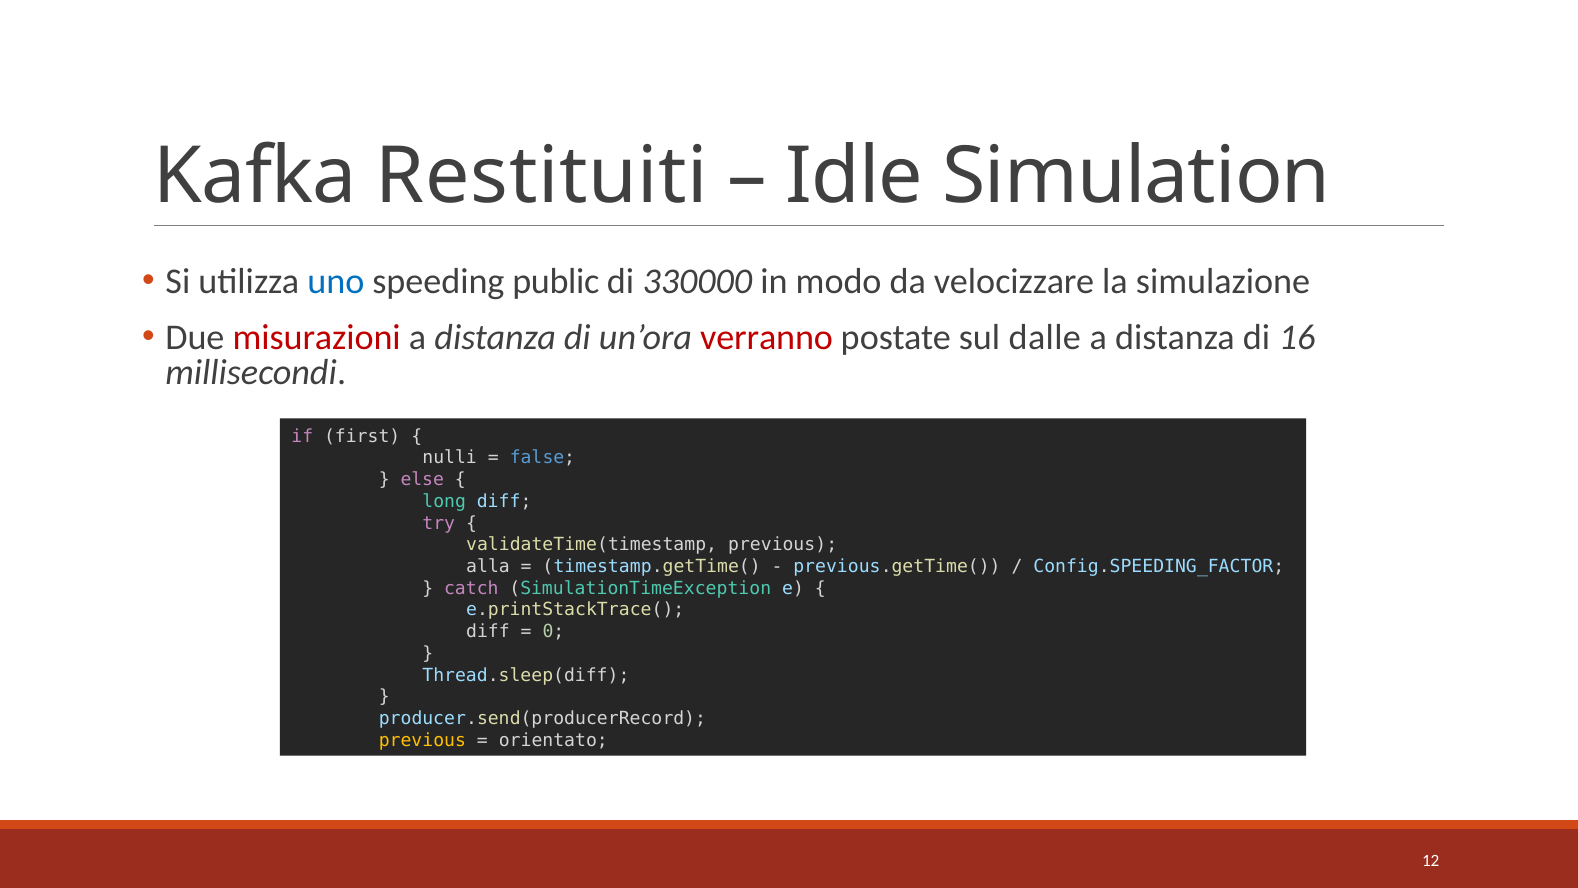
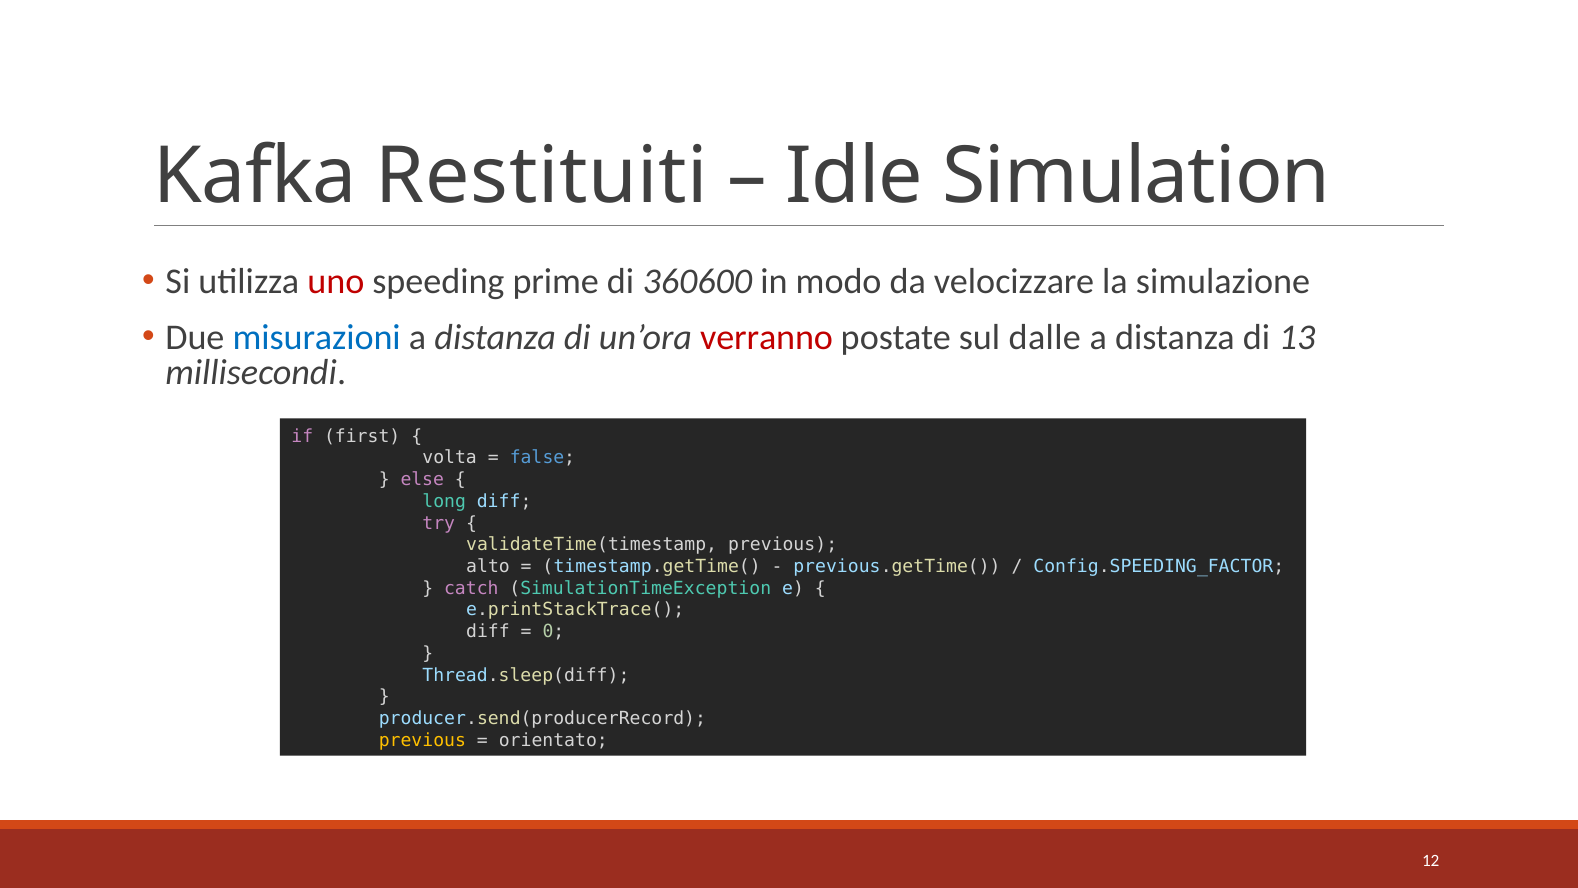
uno colour: blue -> red
public: public -> prime
330000: 330000 -> 360600
misurazioni colour: red -> blue
16: 16 -> 13
nulli: nulli -> volta
alla: alla -> alto
